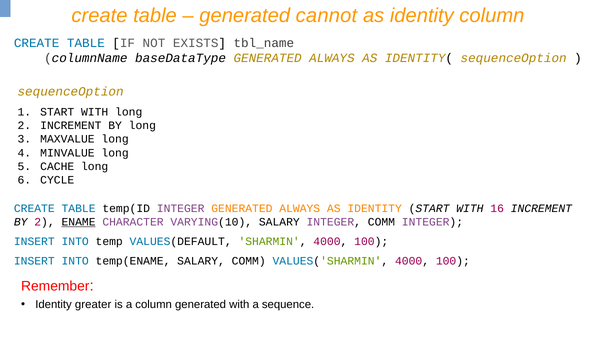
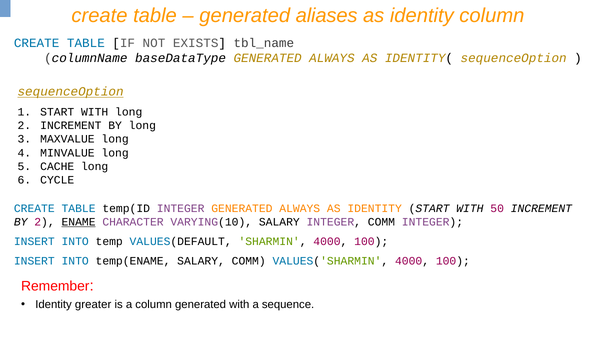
cannot: cannot -> aliases
sequenceOption at (71, 92) underline: none -> present
16: 16 -> 50
